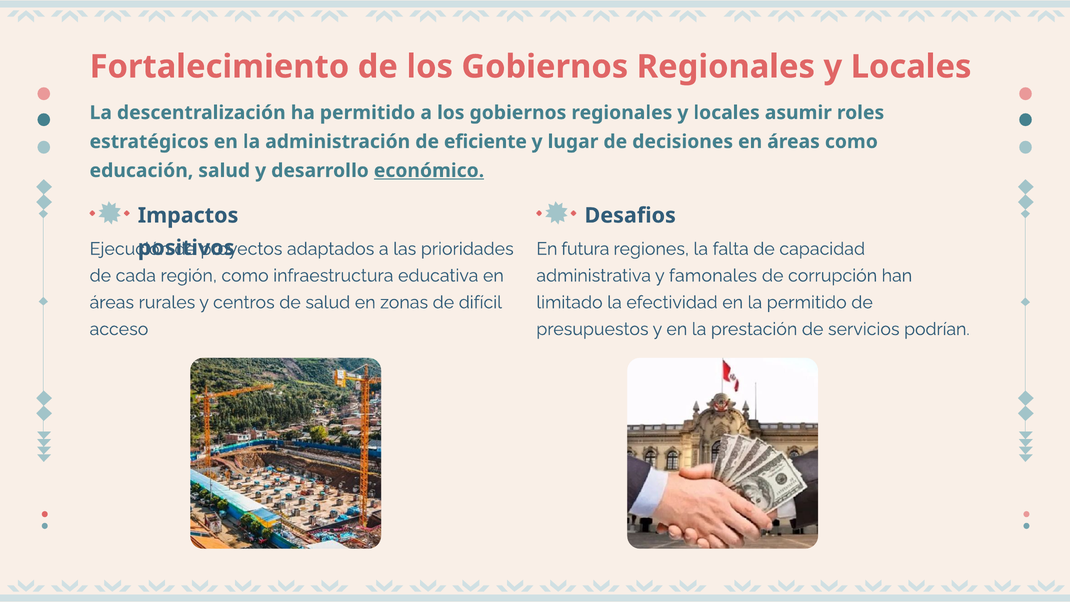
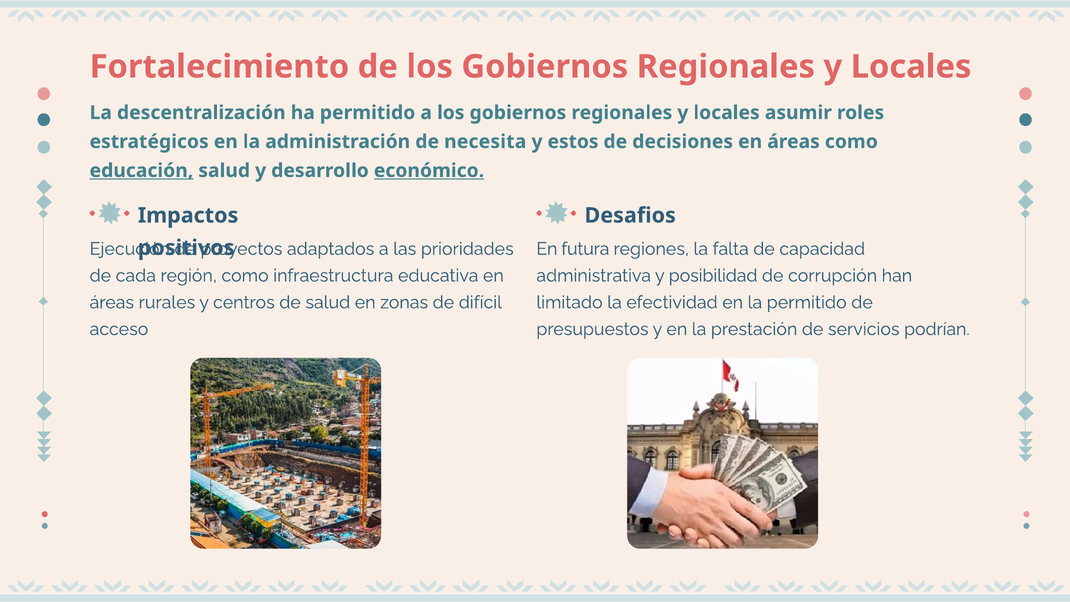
eficiente: eficiente -> necesita
lugar: lugar -> estos
educación underline: none -> present
famonales: famonales -> posibilidad
